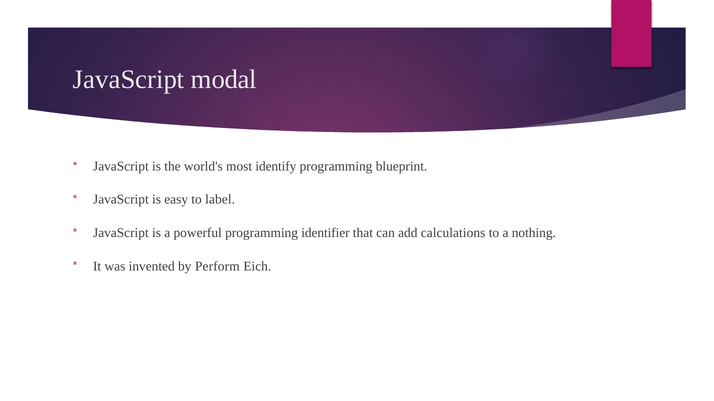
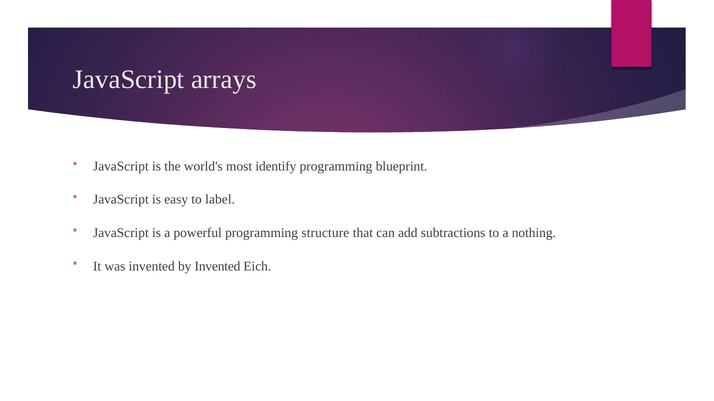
modal: modal -> arrays
identifier: identifier -> structure
calculations: calculations -> subtractions
by Perform: Perform -> Invented
